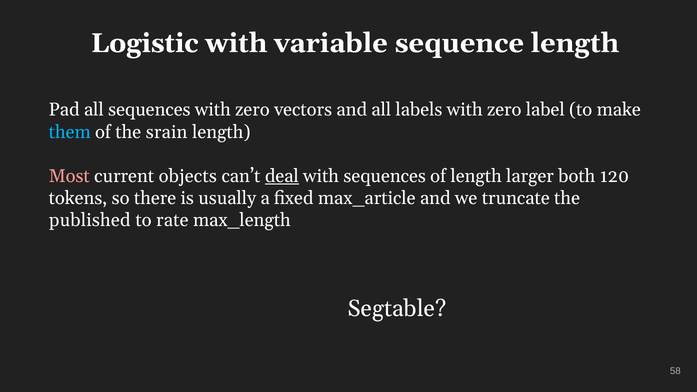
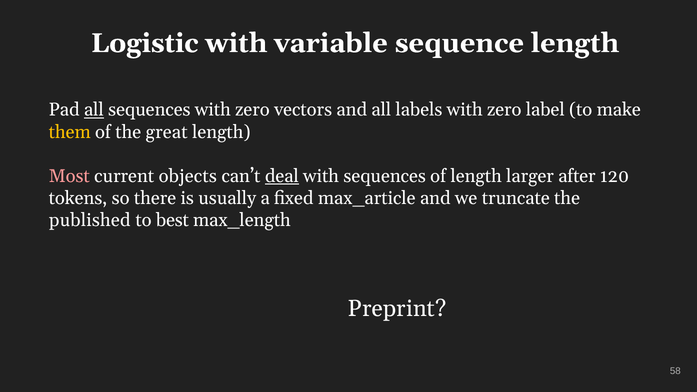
all at (94, 110) underline: none -> present
them colour: light blue -> yellow
srain: srain -> great
both: both -> after
rate: rate -> best
Segtable: Segtable -> Preprint
